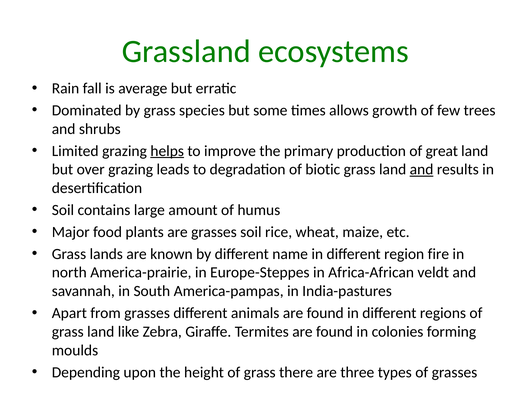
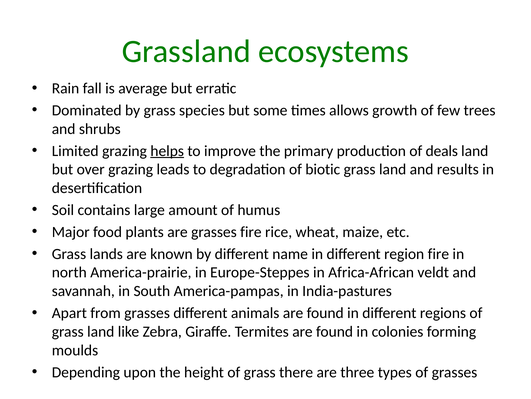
great: great -> deals
and at (422, 169) underline: present -> none
grasses soil: soil -> fire
